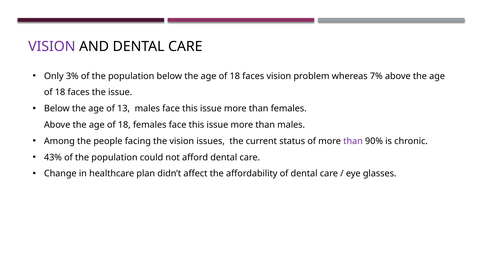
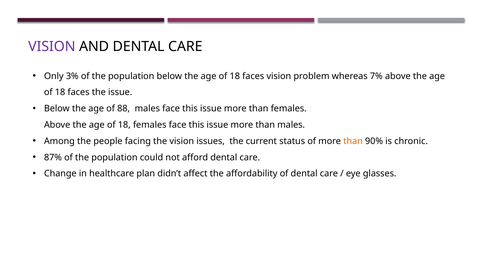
13: 13 -> 88
than at (353, 141) colour: purple -> orange
43%: 43% -> 87%
